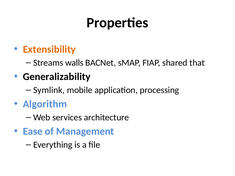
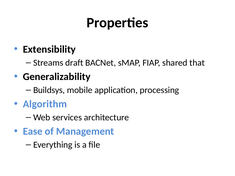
Extensibility colour: orange -> black
walls: walls -> draft
Symlink: Symlink -> Buildsys
